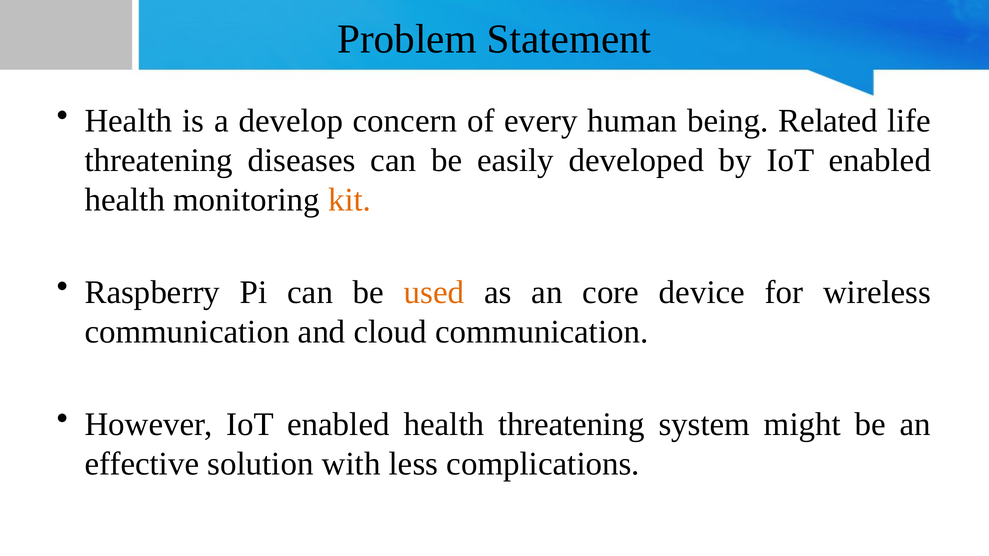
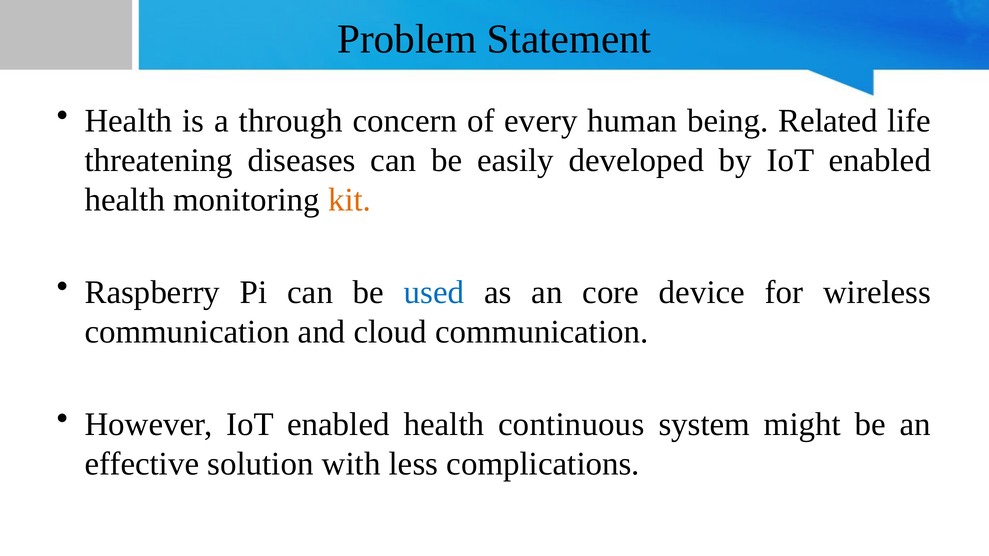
develop: develop -> through
used colour: orange -> blue
health threatening: threatening -> continuous
